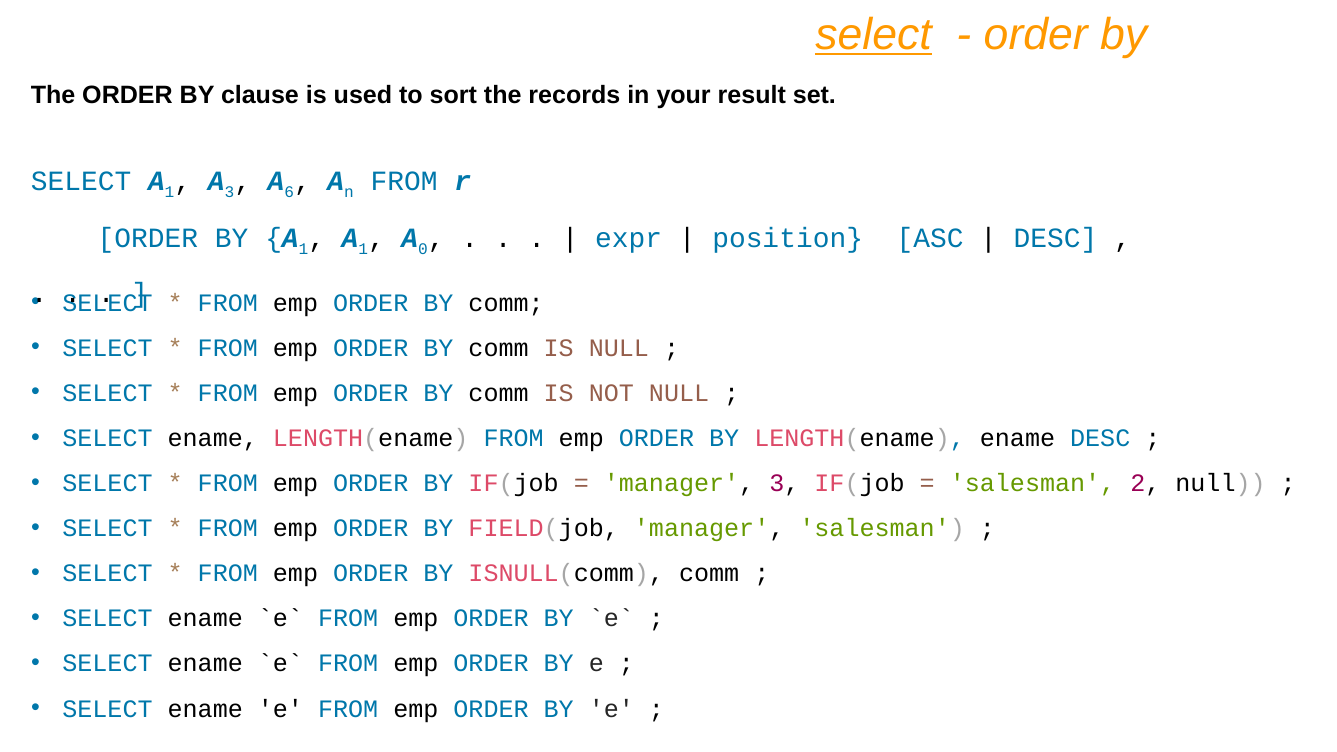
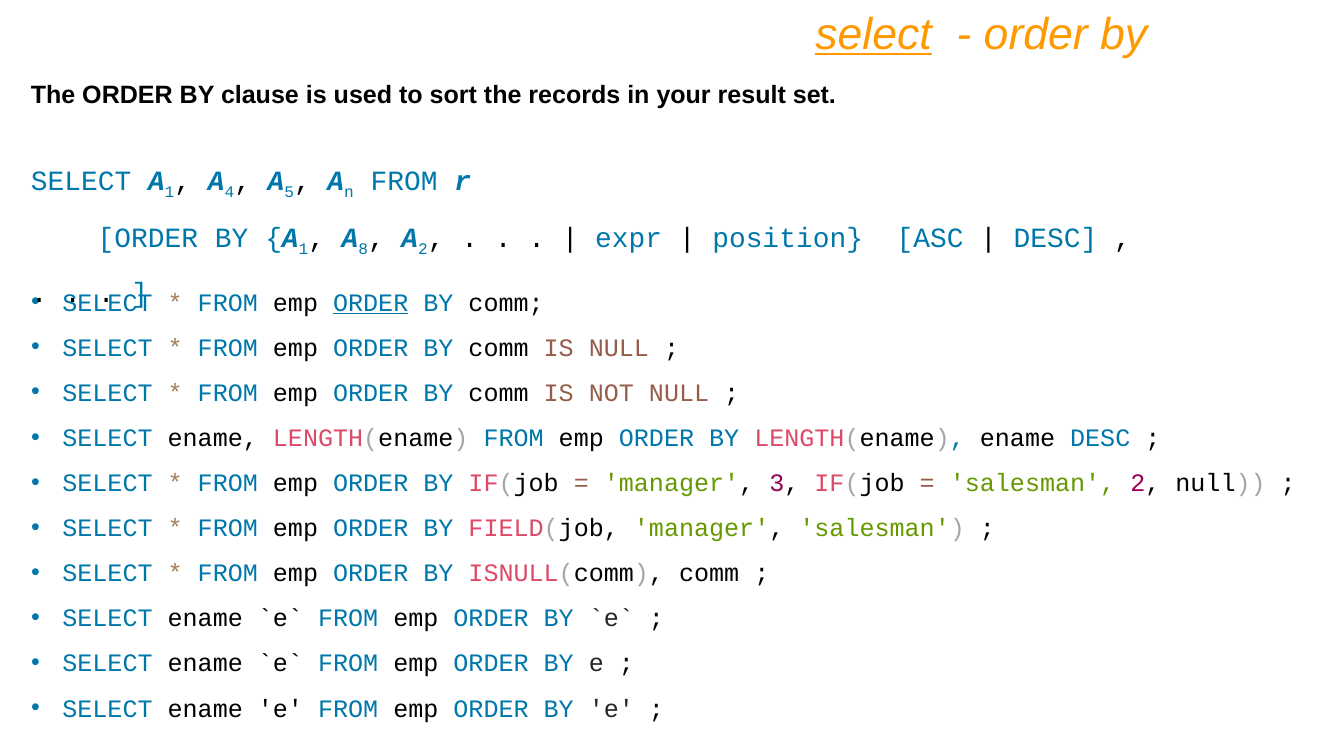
3 at (229, 193): 3 -> 4
6: 6 -> 5
1 at (363, 250): 1 -> 8
0 at (423, 250): 0 -> 2
ORDER at (371, 303) underline: none -> present
